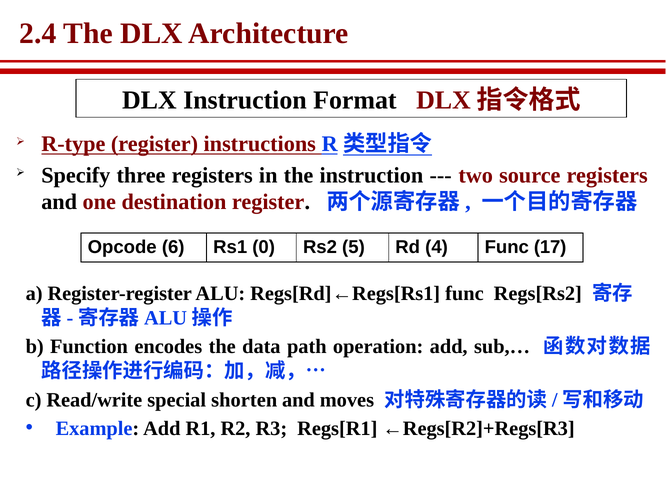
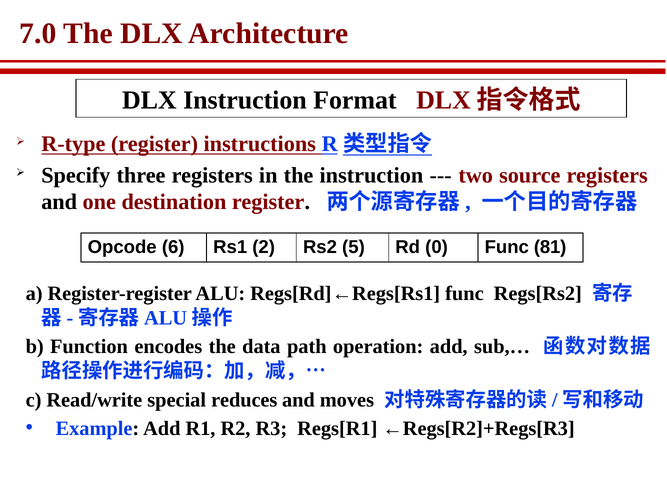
2.4: 2.4 -> 7.0
0: 0 -> 2
4: 4 -> 0
17: 17 -> 81
shorten: shorten -> reduces
